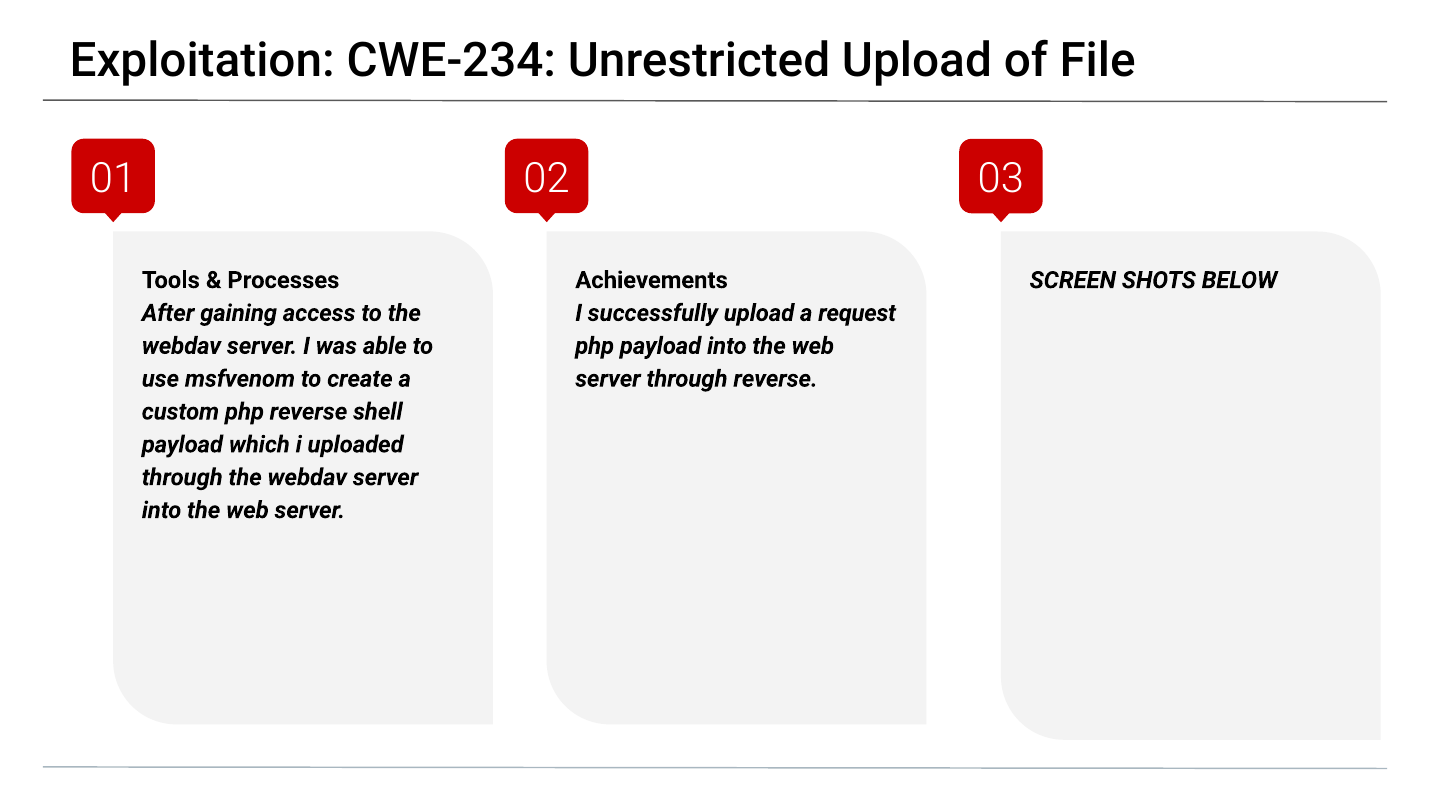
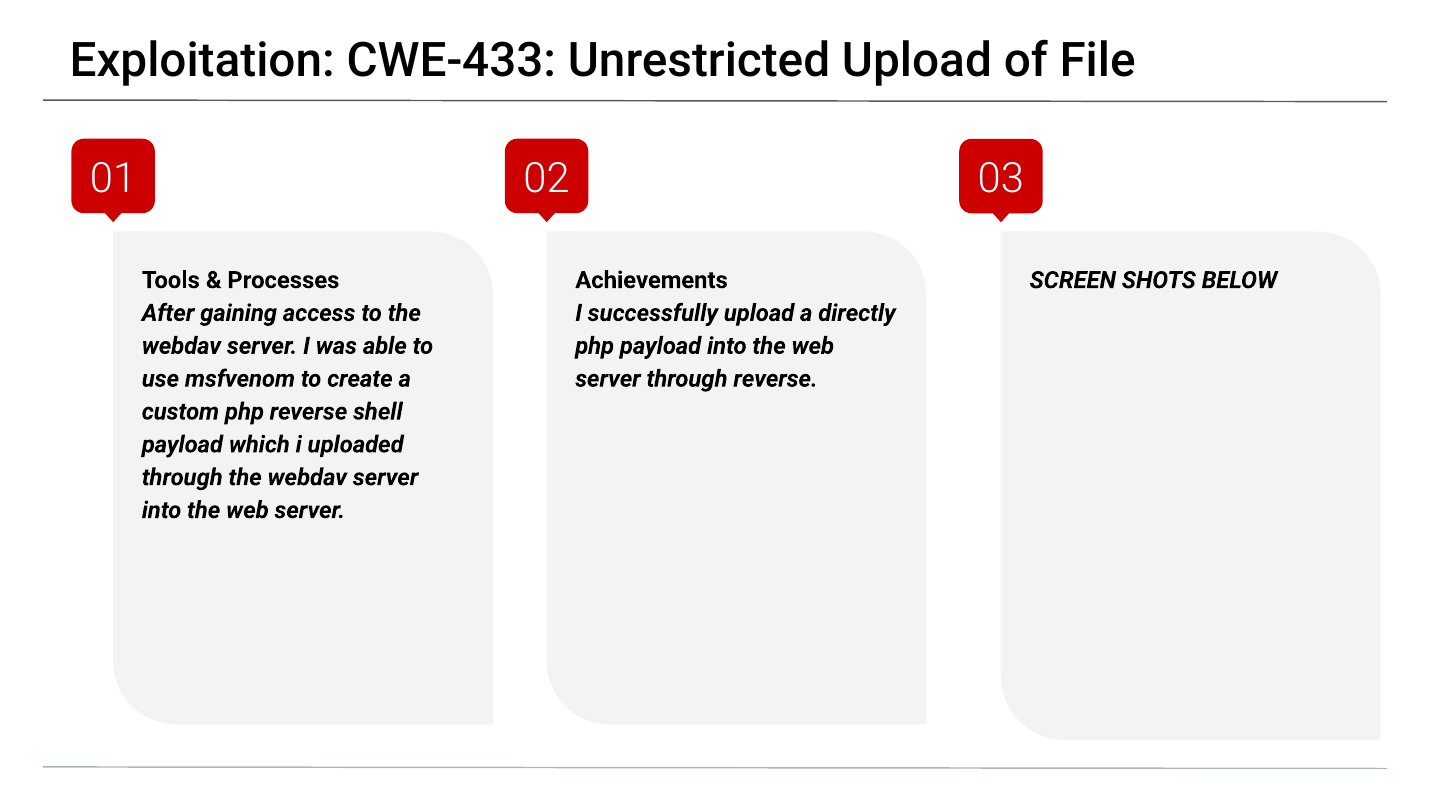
CWE-234: CWE-234 -> CWE-433
request: request -> directly
